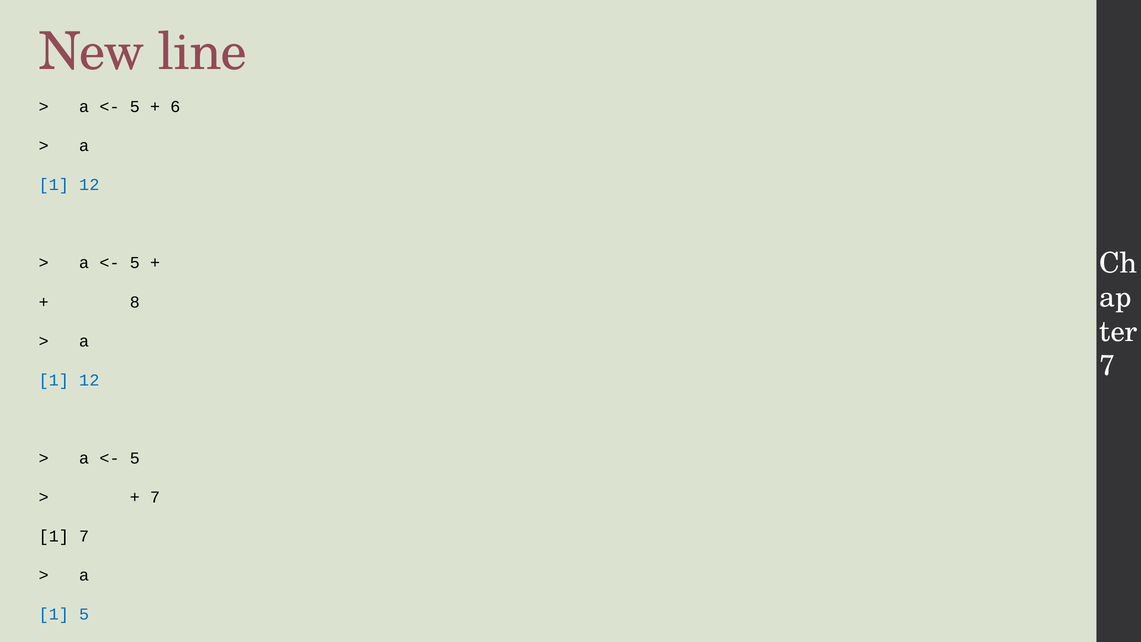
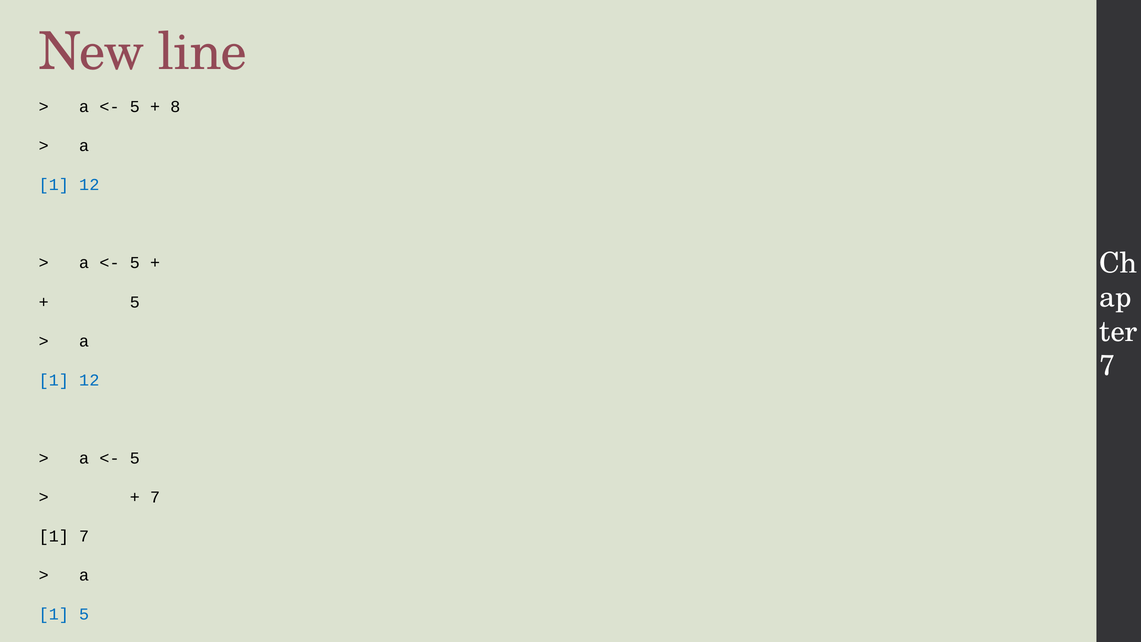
6: 6 -> 8
8 at (135, 302): 8 -> 5
